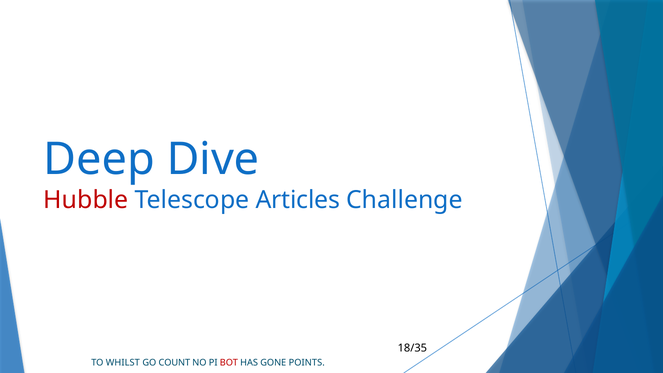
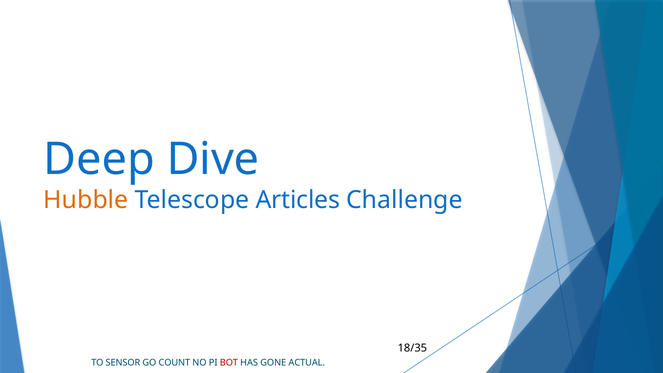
Hubble colour: red -> orange
WHILST: WHILST -> SENSOR
POINTS: POINTS -> ACTUAL
